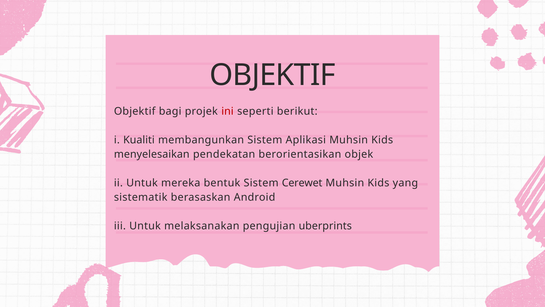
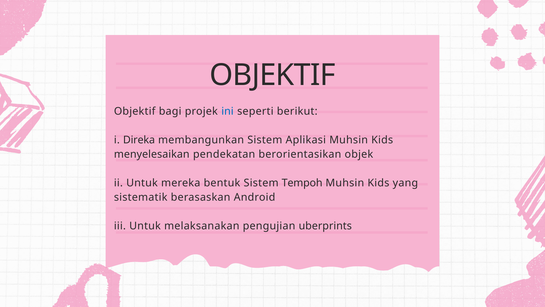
ini colour: red -> blue
Kualiti: Kualiti -> Direka
Cerewet: Cerewet -> Tempoh
